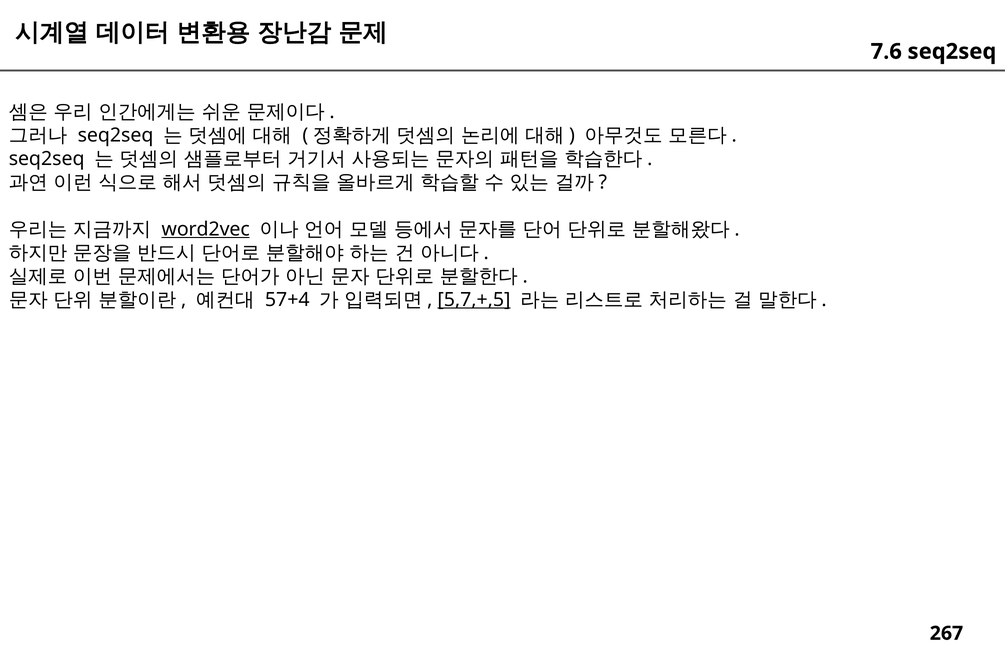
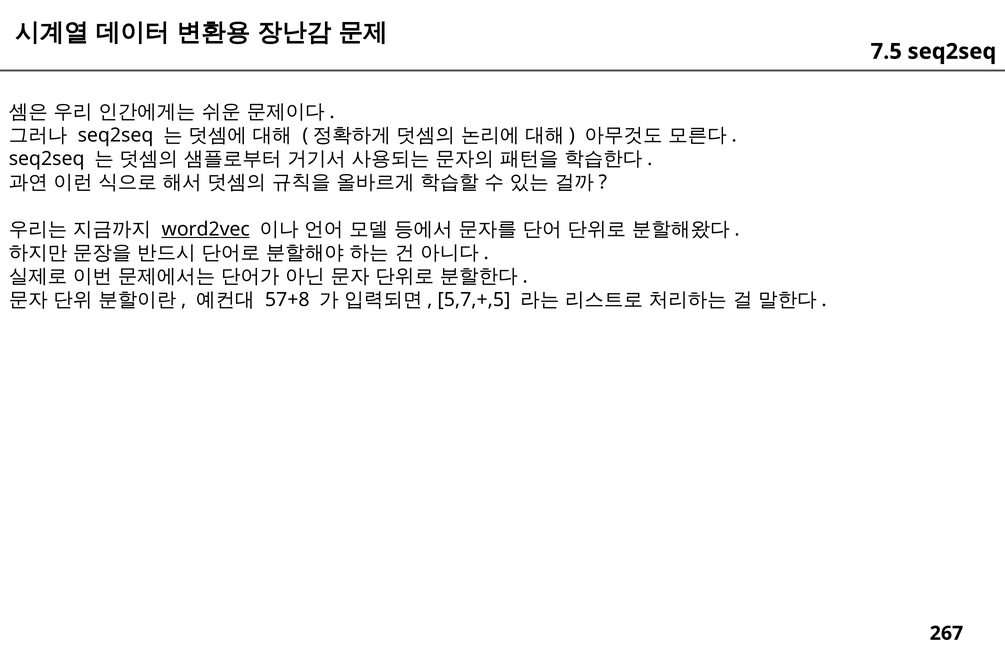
7.6: 7.6 -> 7.5
57+4: 57+4 -> 57+8
5,7,+,5 underline: present -> none
